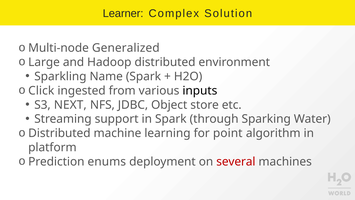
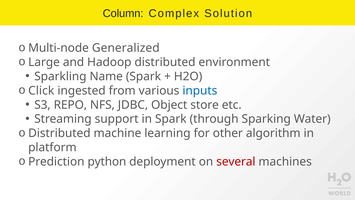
Learner: Learner -> Column
inputs colour: black -> blue
NEXT: NEXT -> REPO
point: point -> other
enums: enums -> python
